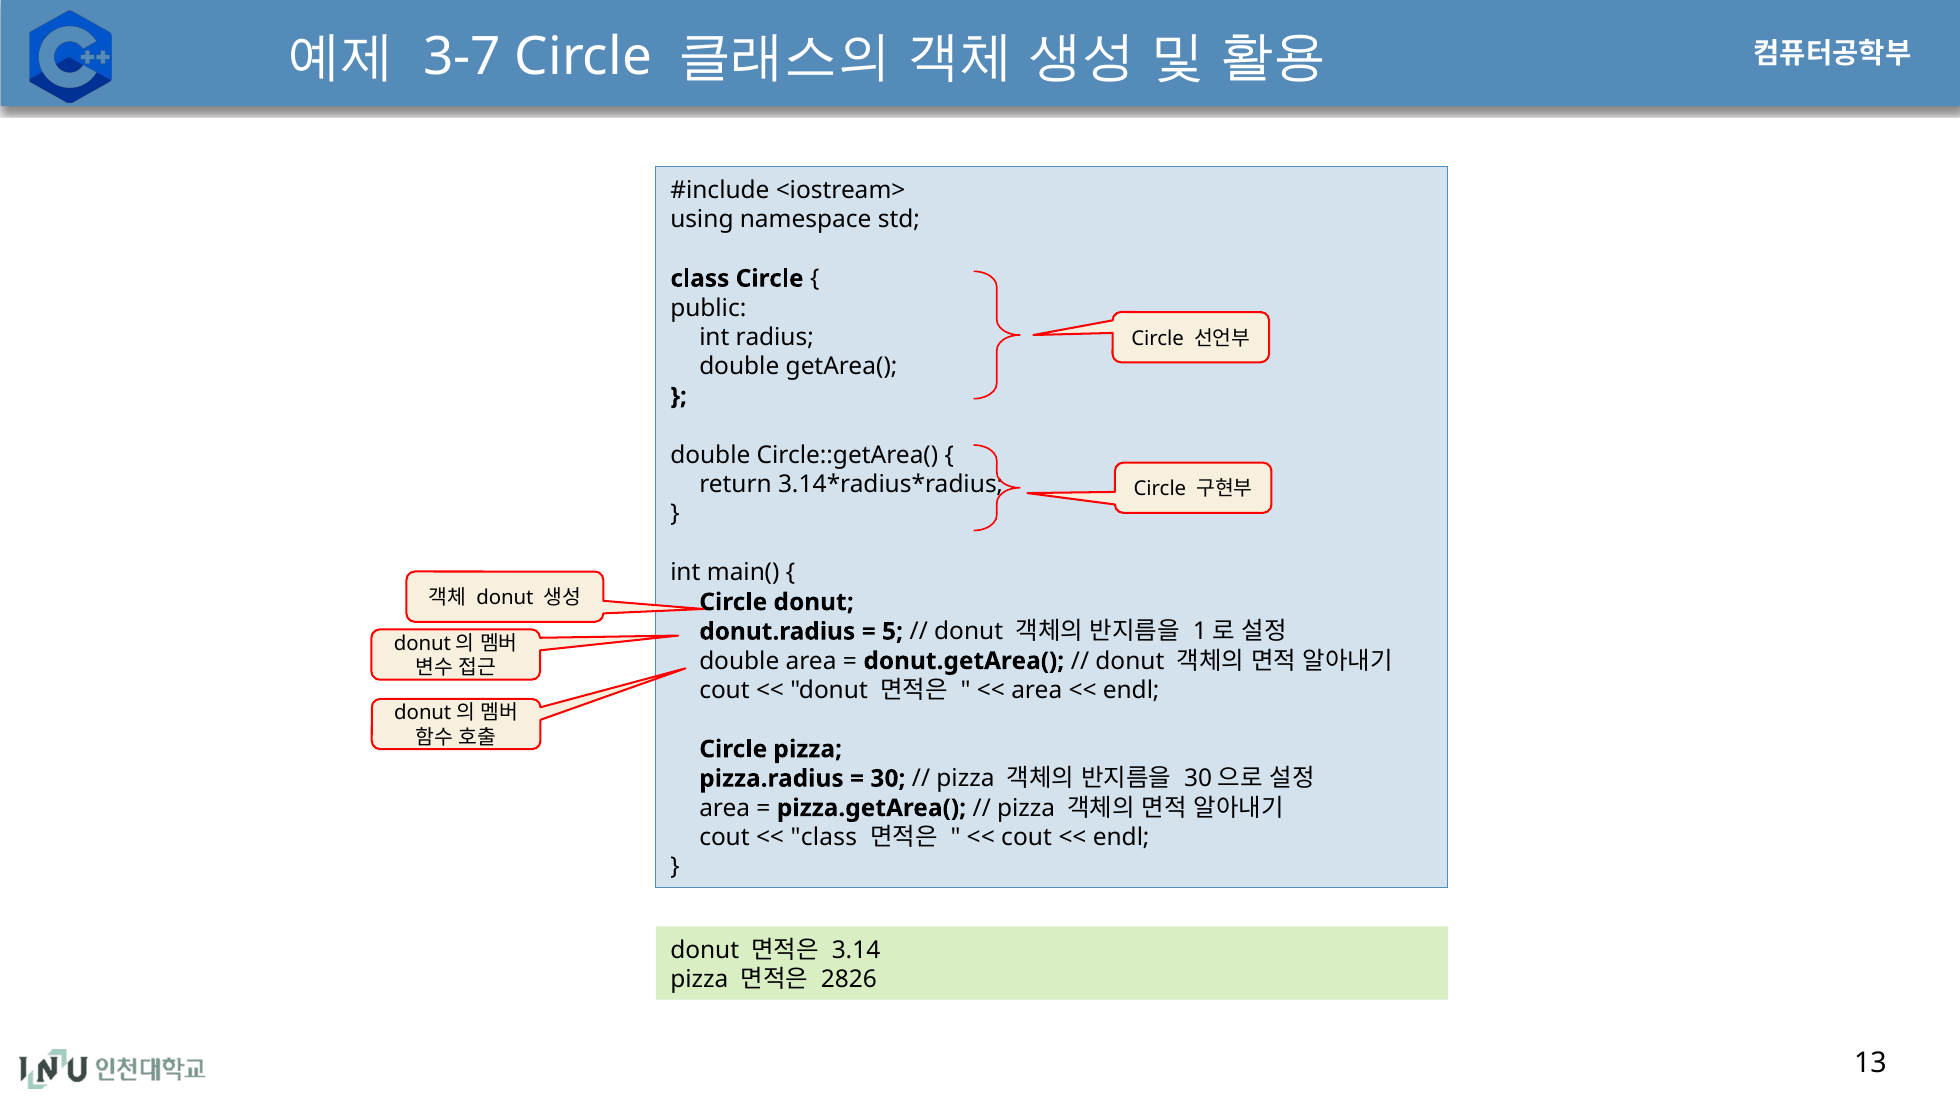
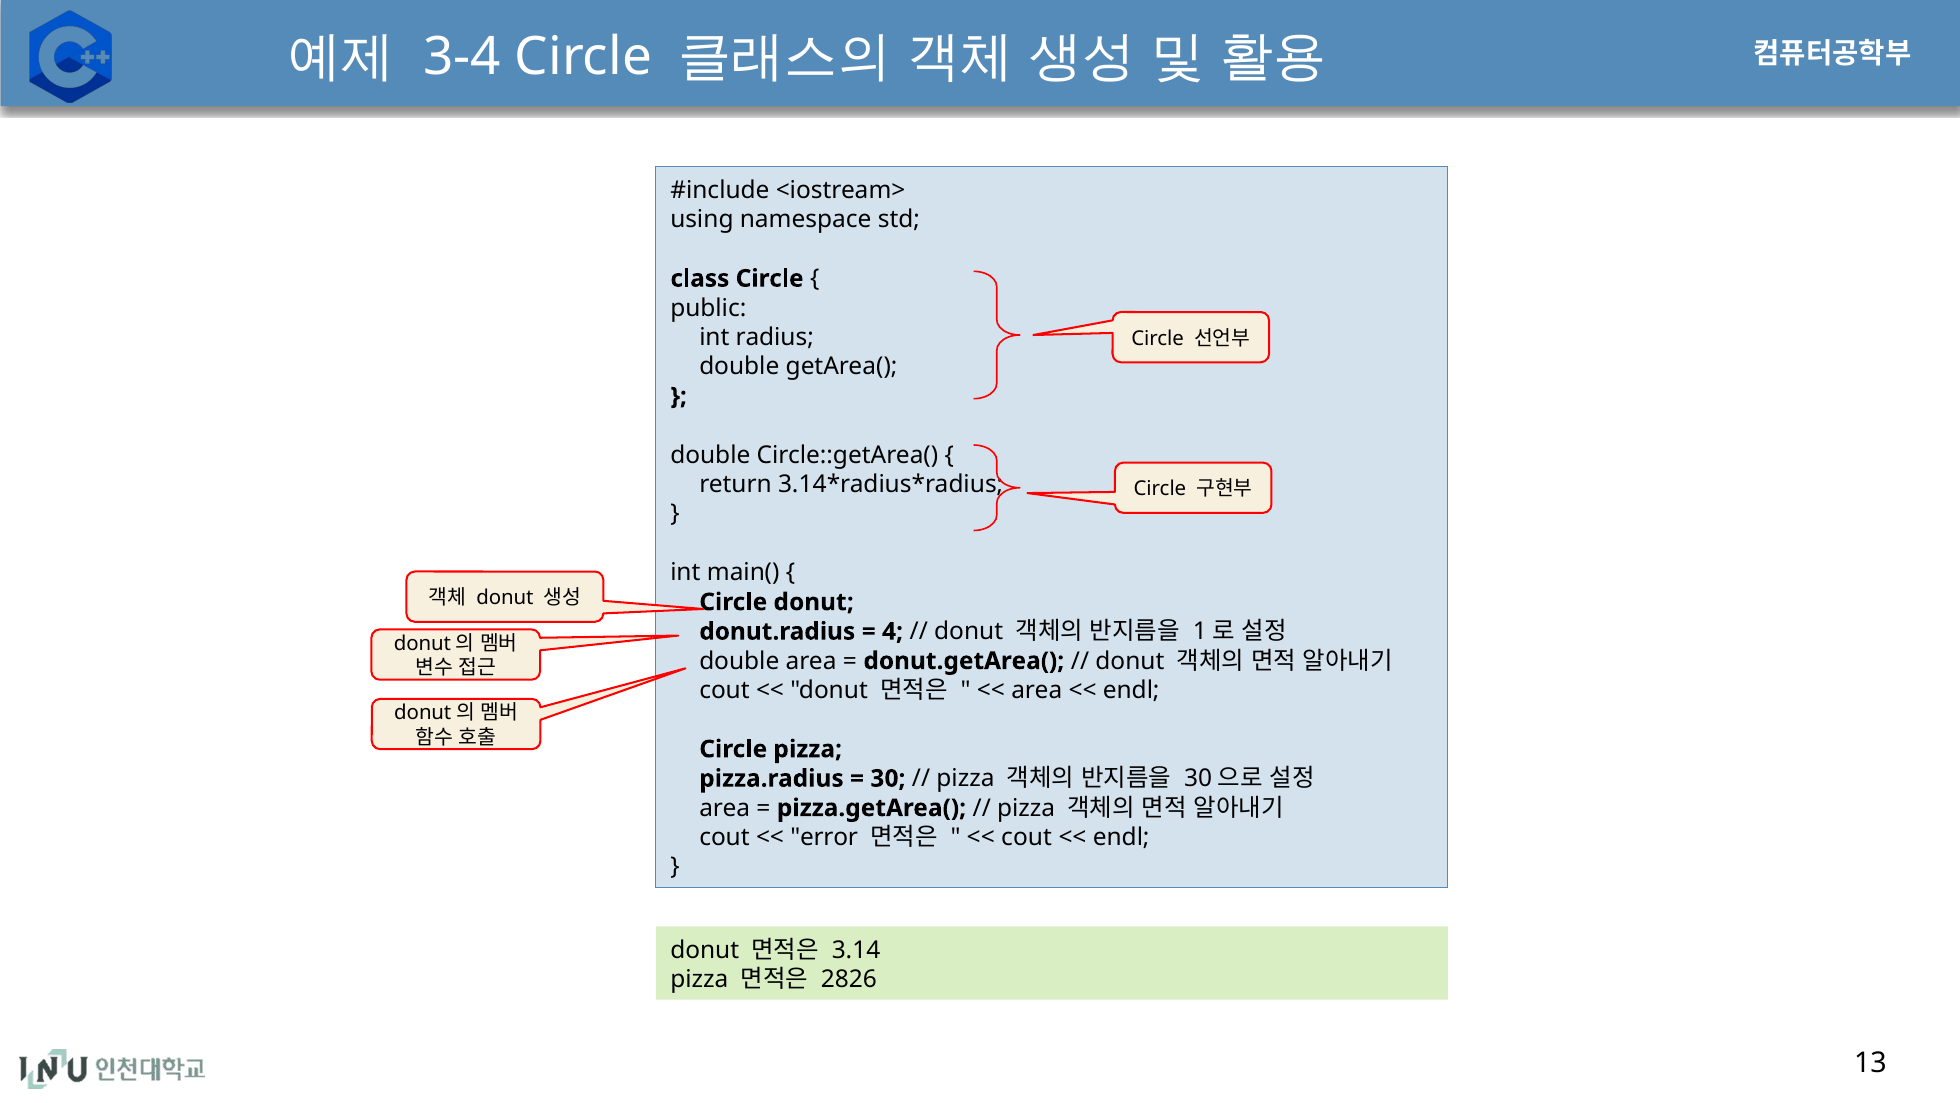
3-7: 3-7 -> 3-4
5: 5 -> 4
class at (824, 837): class -> error
